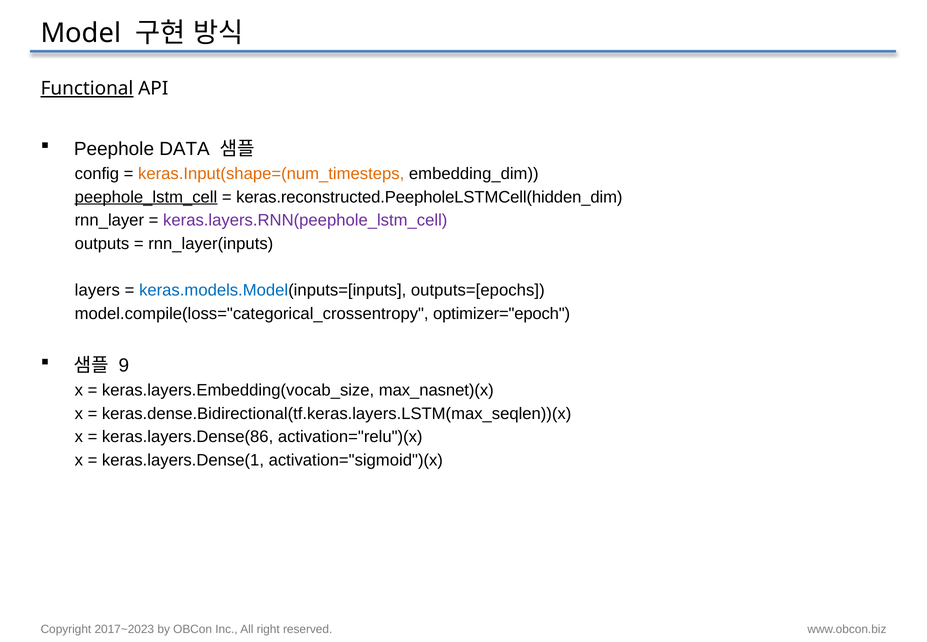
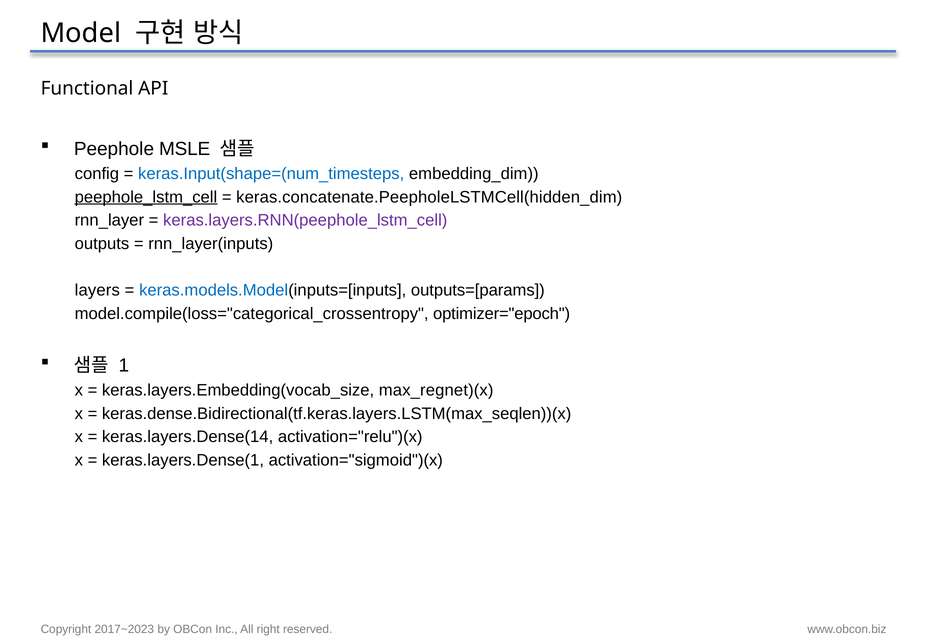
Functional underline: present -> none
DATA: DATA -> MSLE
keras.Input(shape=(num_timesteps colour: orange -> blue
keras.reconstructed.PeepholeLSTMCell(hidden_dim: keras.reconstructed.PeepholeLSTMCell(hidden_dim -> keras.concatenate.PeepholeLSTMCell(hidden_dim
outputs=[epochs: outputs=[epochs -> outputs=[params
9: 9 -> 1
max_nasnet)(x: max_nasnet)(x -> max_regnet)(x
keras.layers.Dense(86: keras.layers.Dense(86 -> keras.layers.Dense(14
